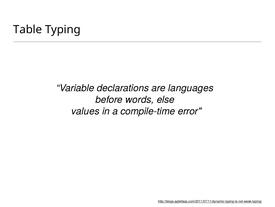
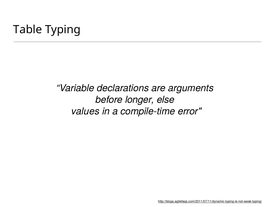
languages: languages -> arguments
words: words -> longer
